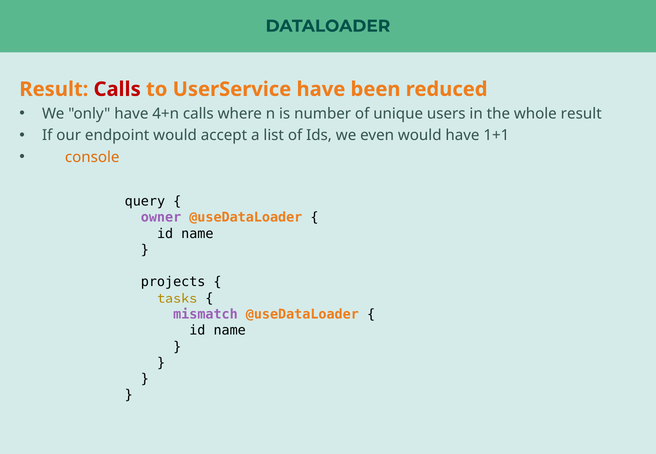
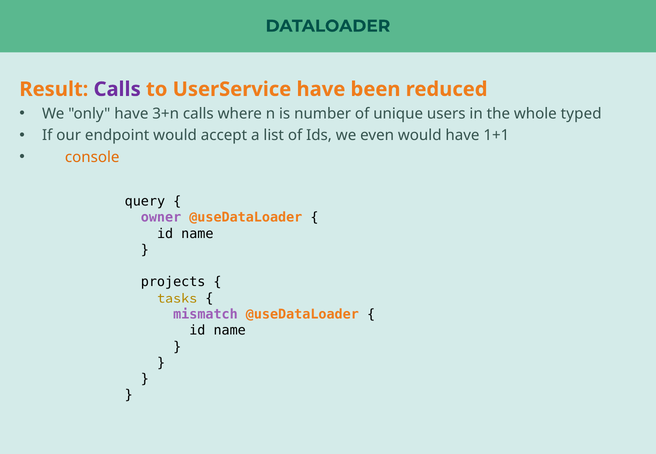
Calls at (117, 89) colour: red -> purple
4+n: 4+n -> 3+n
whole result: result -> typed
